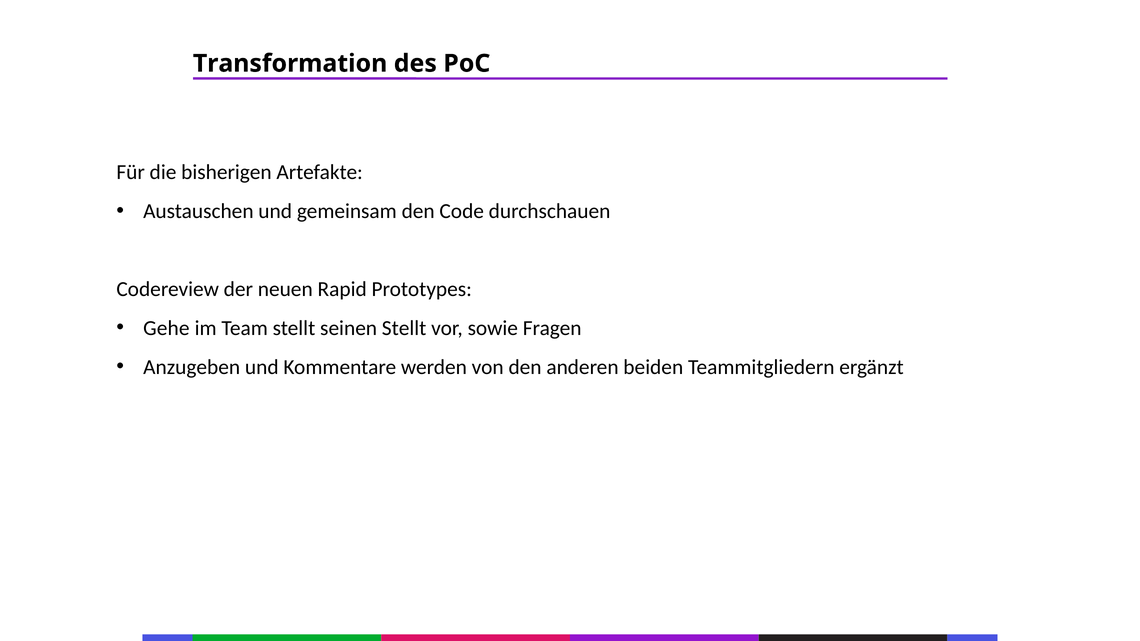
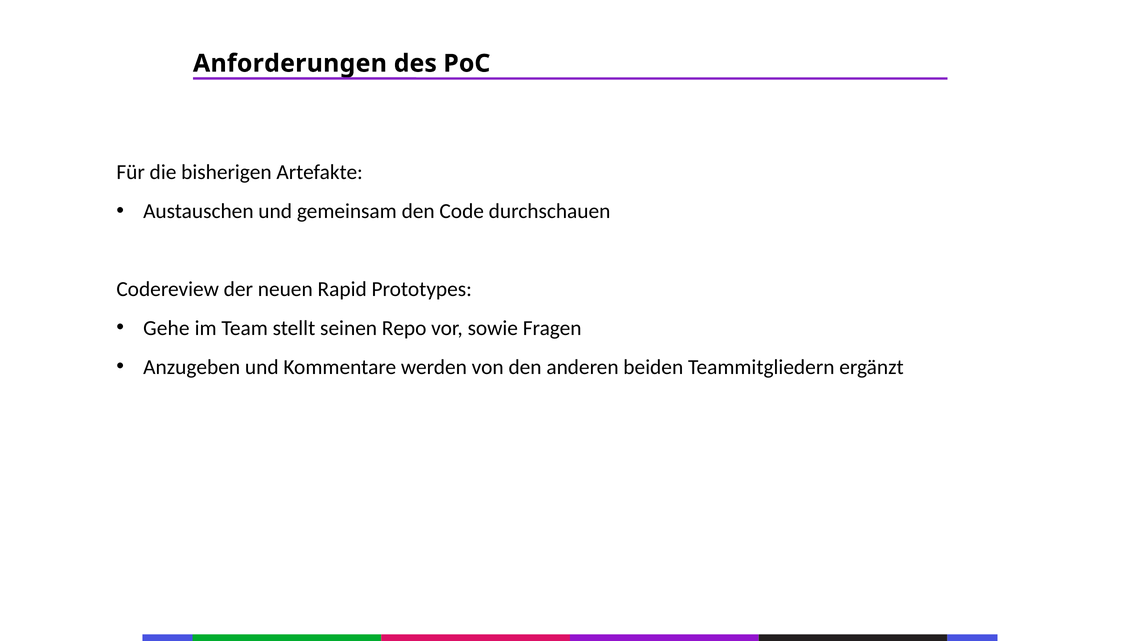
Transformation: Transformation -> Anforderungen
seinen Stellt: Stellt -> Repo
